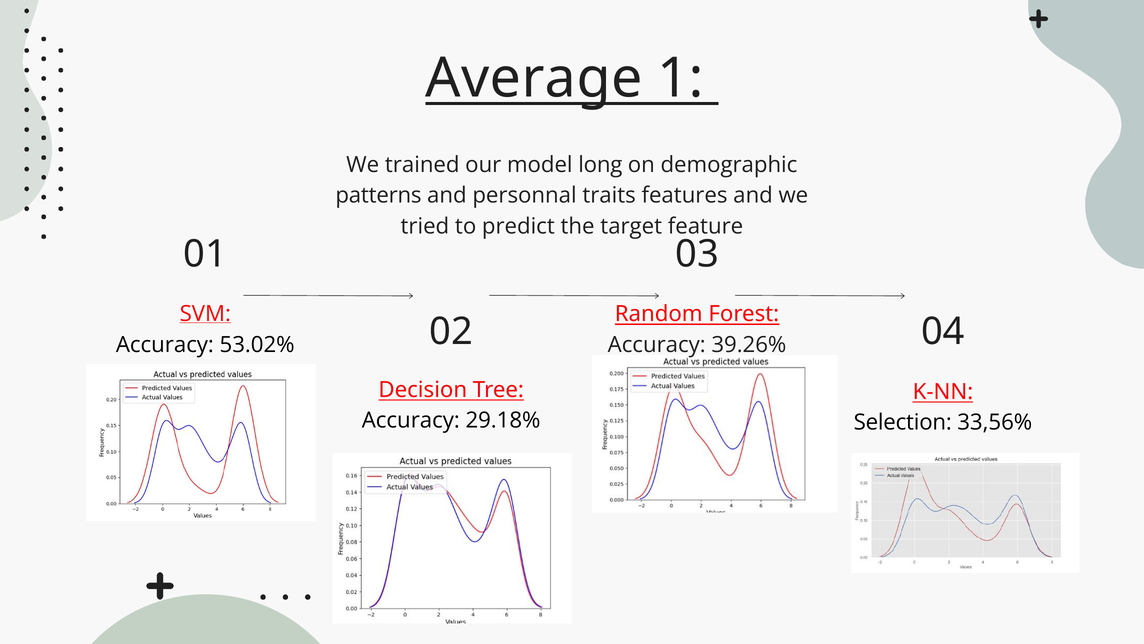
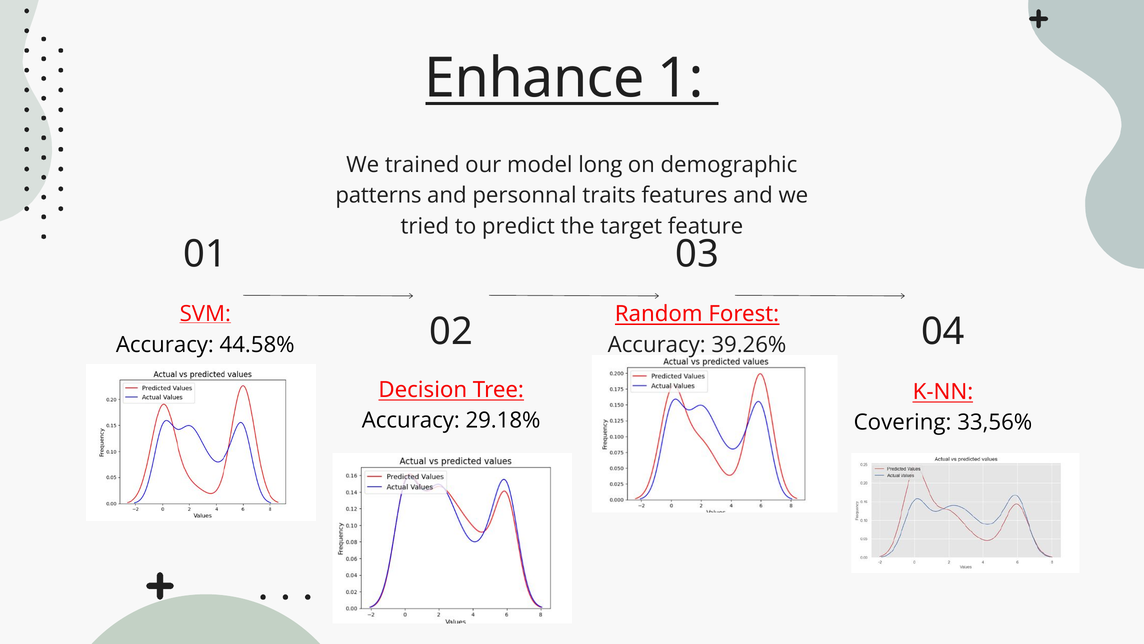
Average: Average -> Enhance
53.02%: 53.02% -> 44.58%
Selection: Selection -> Covering
